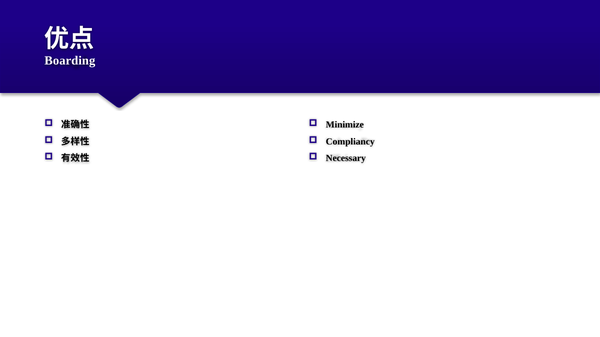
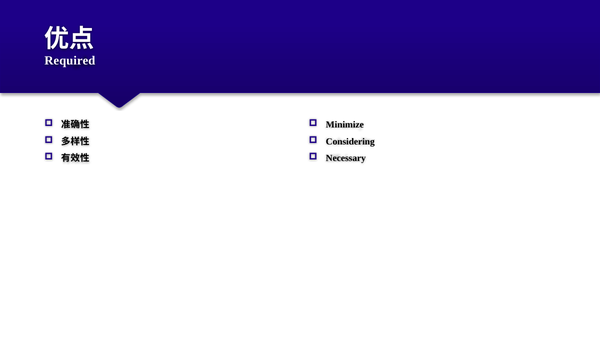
Boarding: Boarding -> Required
Compliancy: Compliancy -> Considering
